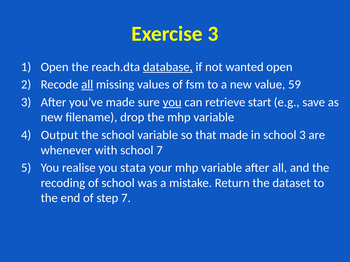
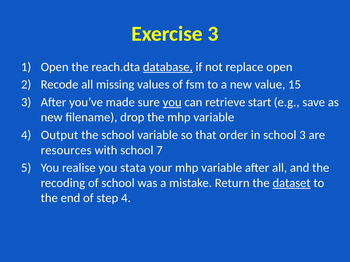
wanted: wanted -> replace
all at (87, 85) underline: present -> none
59: 59 -> 15
that made: made -> order
whenever: whenever -> resources
dataset underline: none -> present
step 7: 7 -> 4
